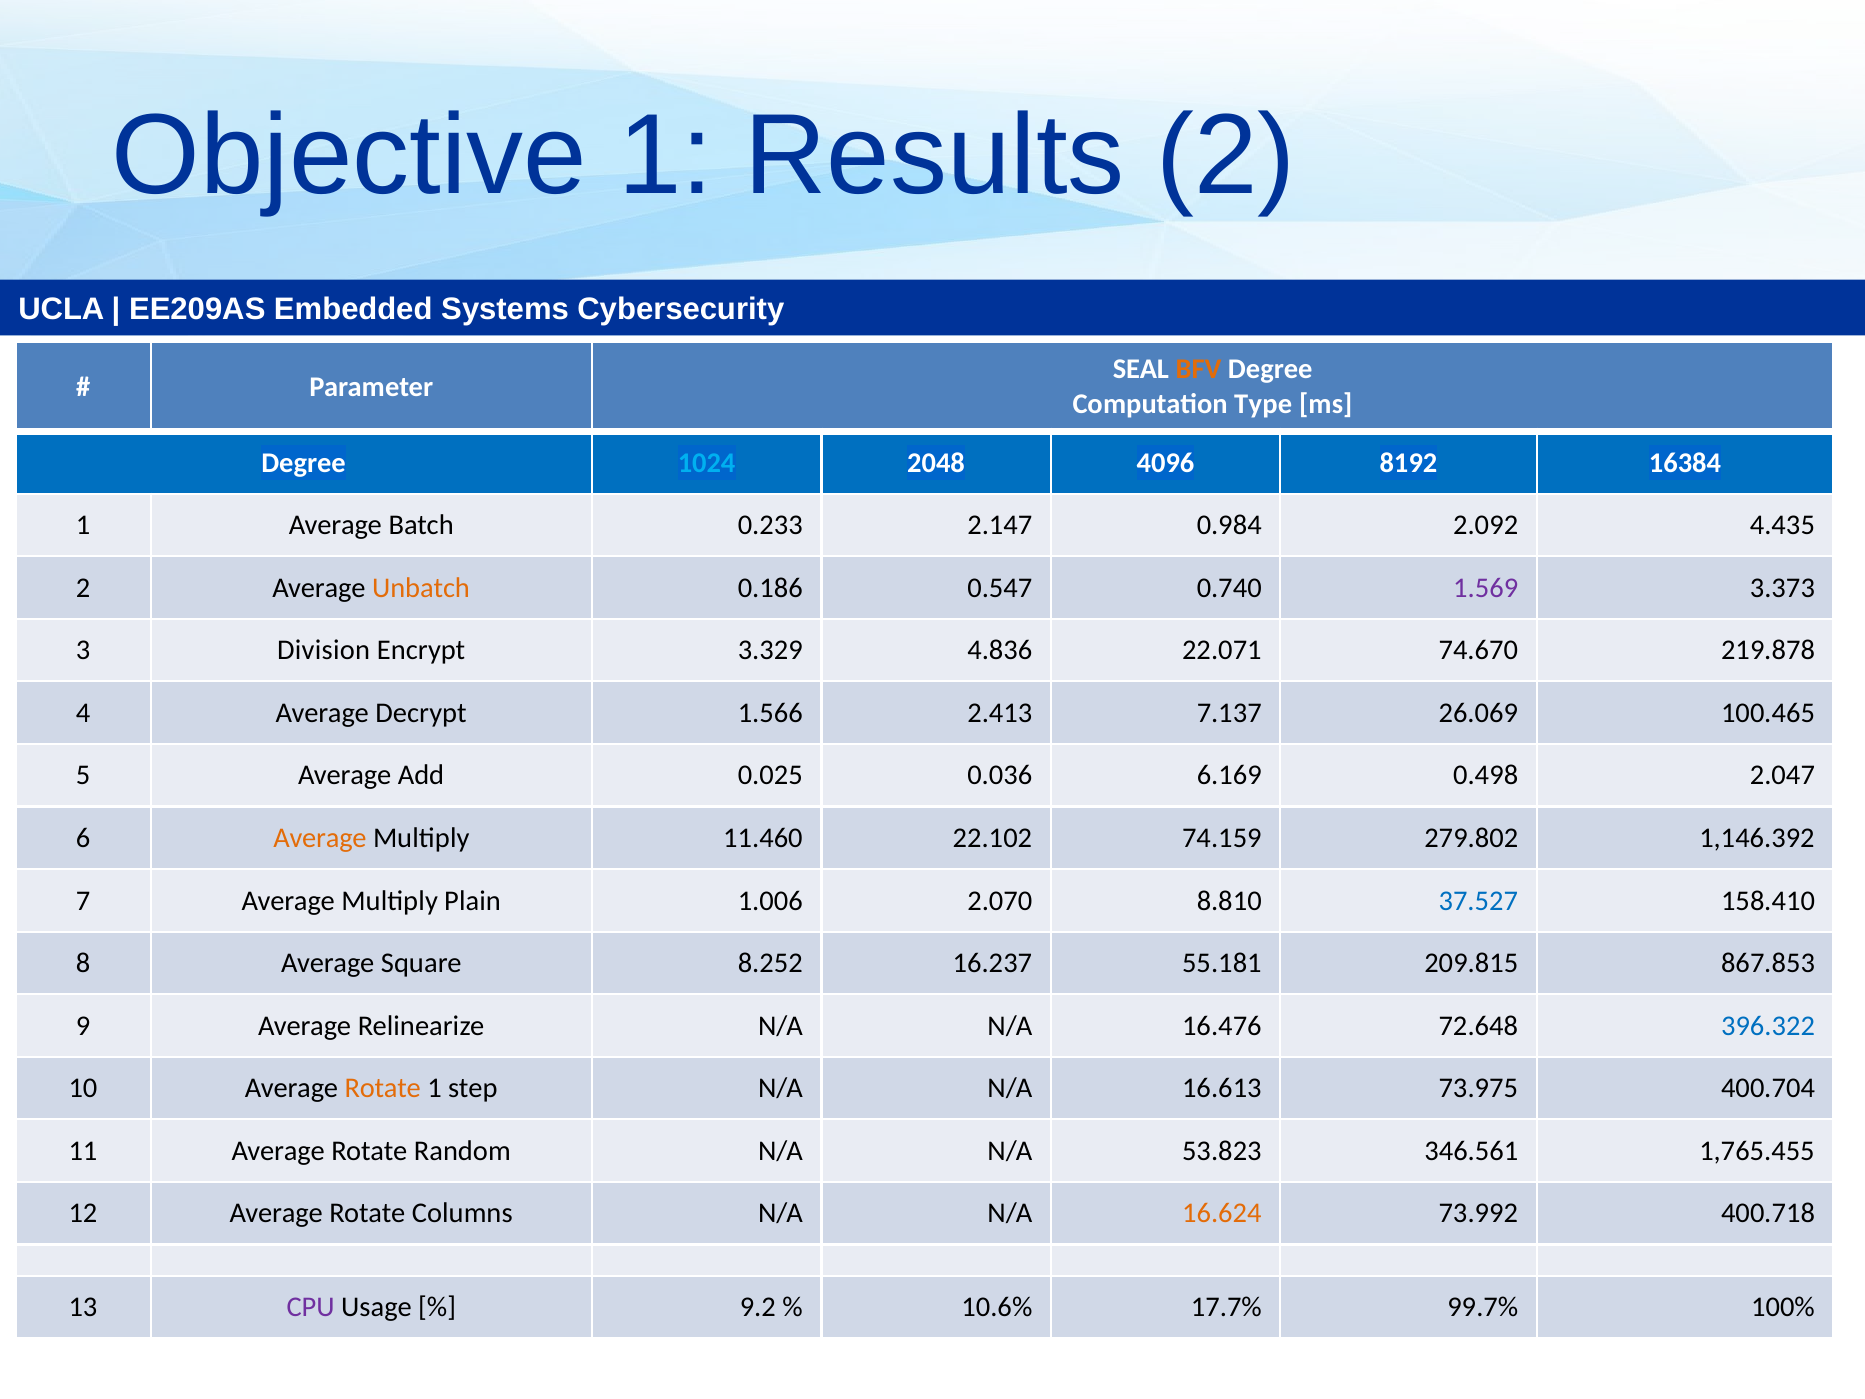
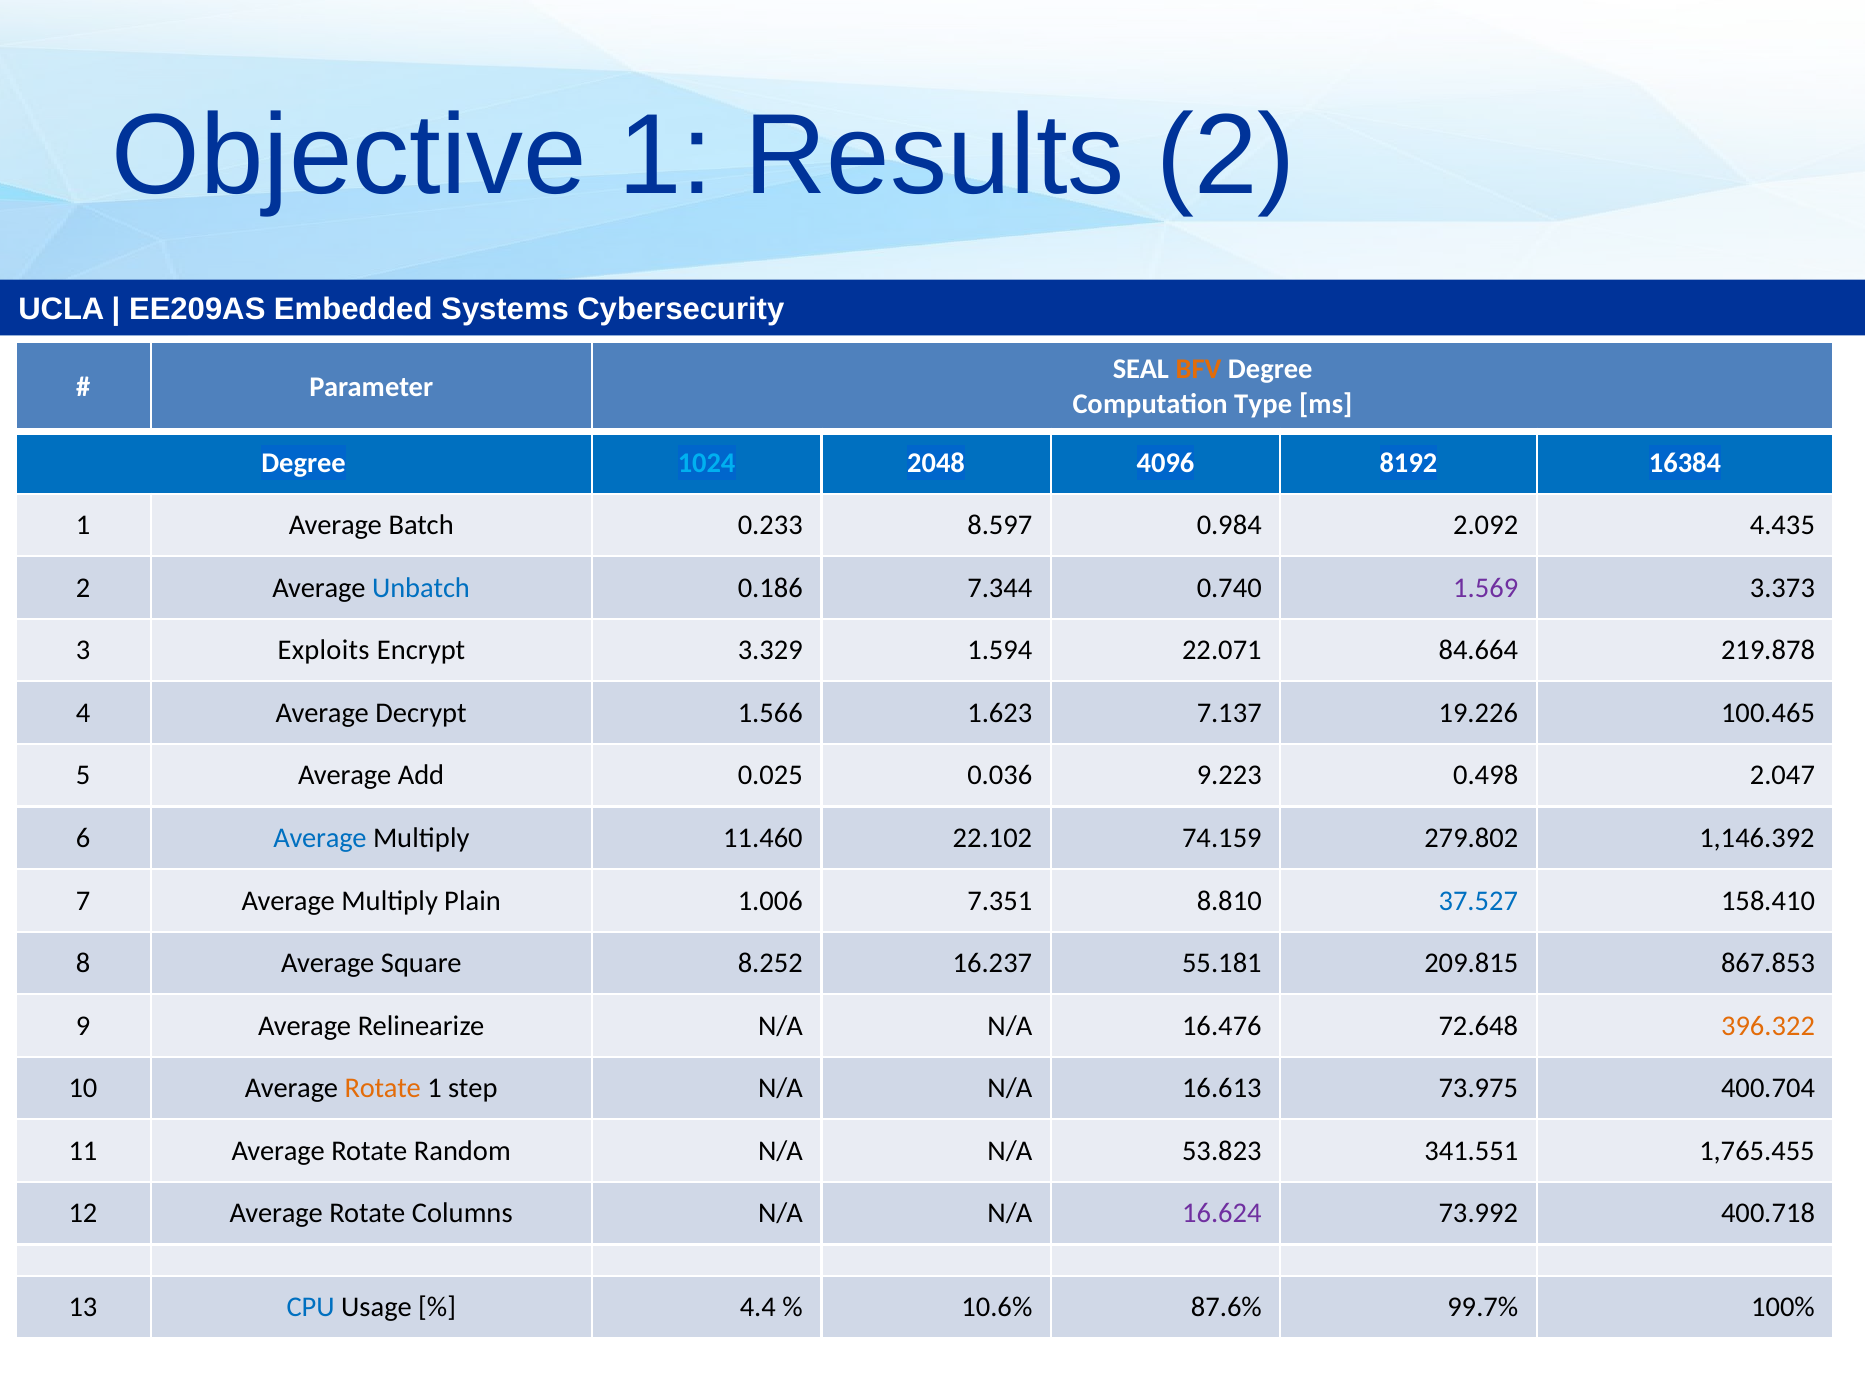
2.147: 2.147 -> 8.597
Unbatch colour: orange -> blue
0.547: 0.547 -> 7.344
Division: Division -> Exploits
4.836: 4.836 -> 1.594
74.670: 74.670 -> 84.664
2.413: 2.413 -> 1.623
26.069: 26.069 -> 19.226
6.169: 6.169 -> 9.223
Average at (320, 838) colour: orange -> blue
2.070: 2.070 -> 7.351
396.322 colour: blue -> orange
346.561: 346.561 -> 341.551
16.624 colour: orange -> purple
CPU colour: purple -> blue
9.2: 9.2 -> 4.4
17.7%: 17.7% -> 87.6%
